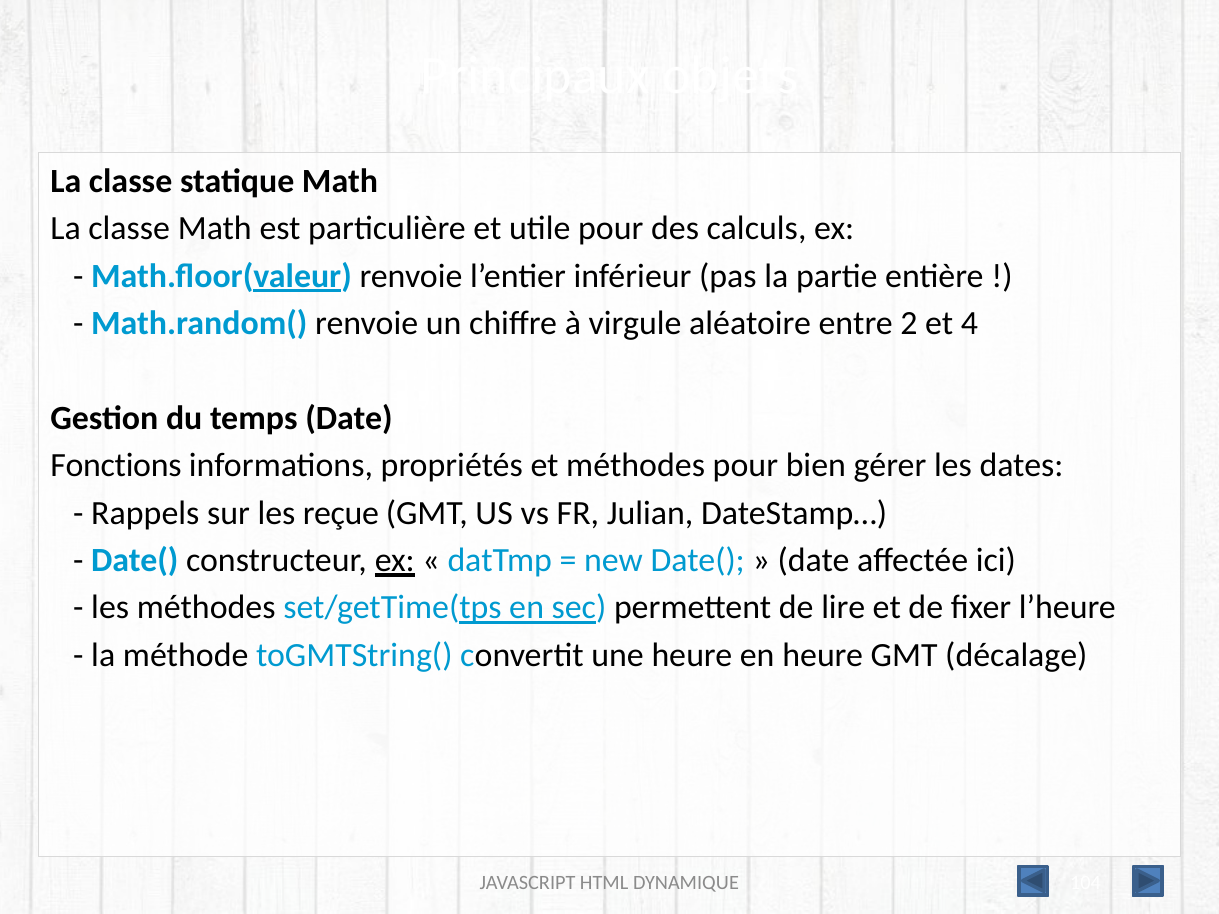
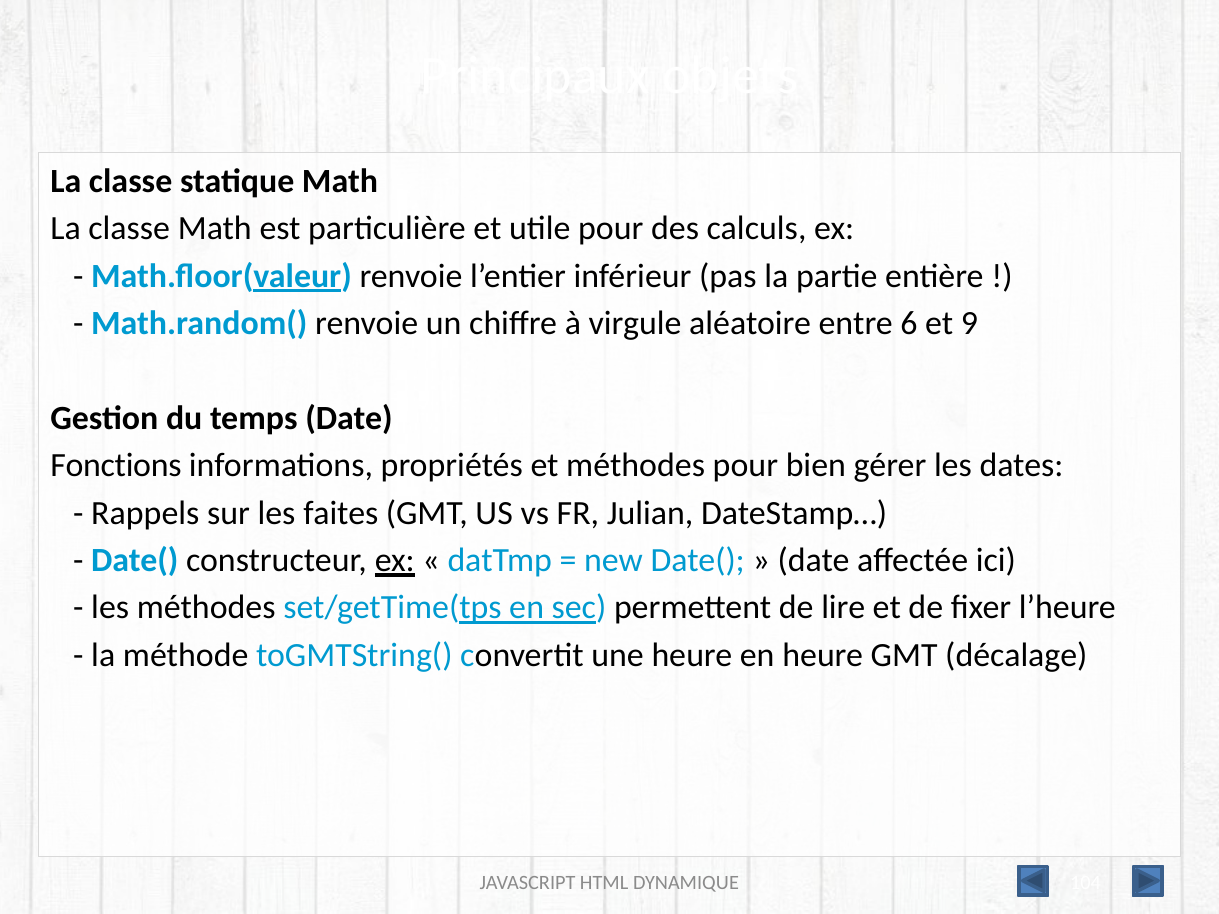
2: 2 -> 6
4: 4 -> 9
reçue: reçue -> faites
